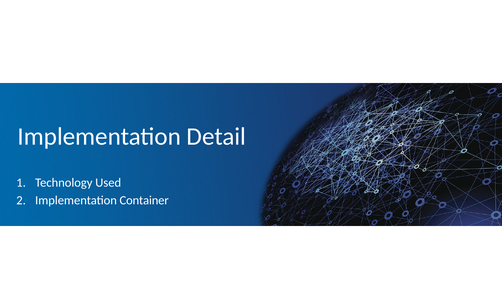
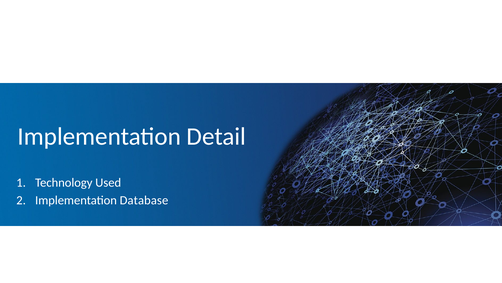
Container: Container -> Database
